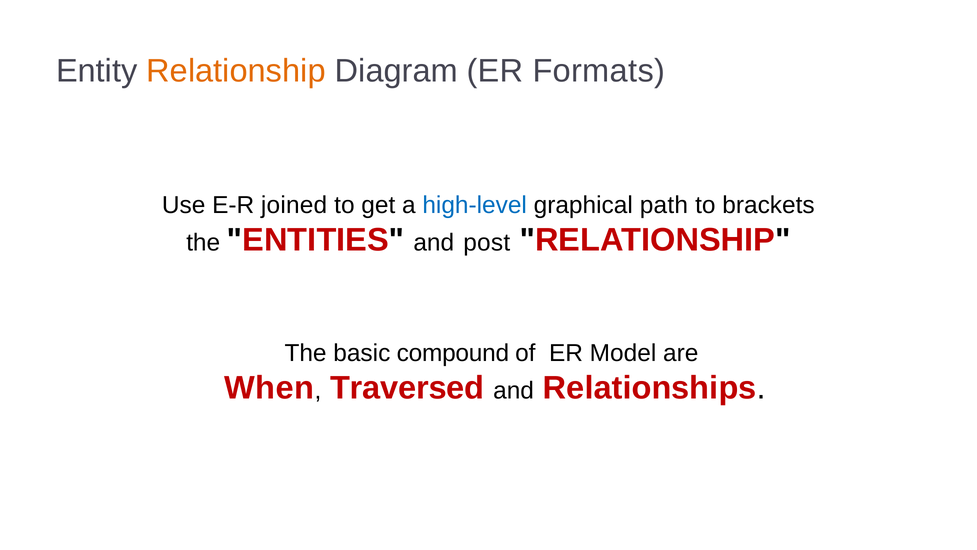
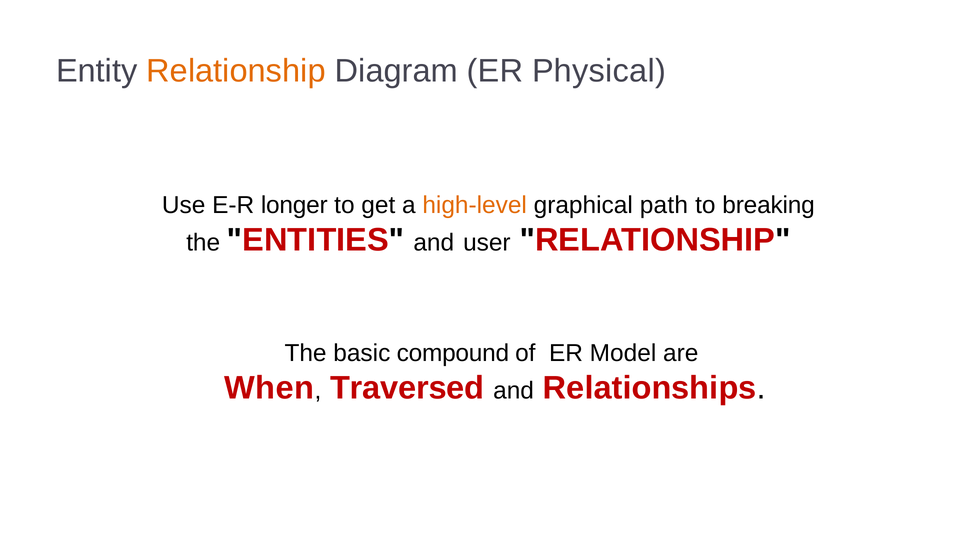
Formats: Formats -> Physical
joined: joined -> longer
high-level colour: blue -> orange
brackets: brackets -> breaking
post: post -> user
